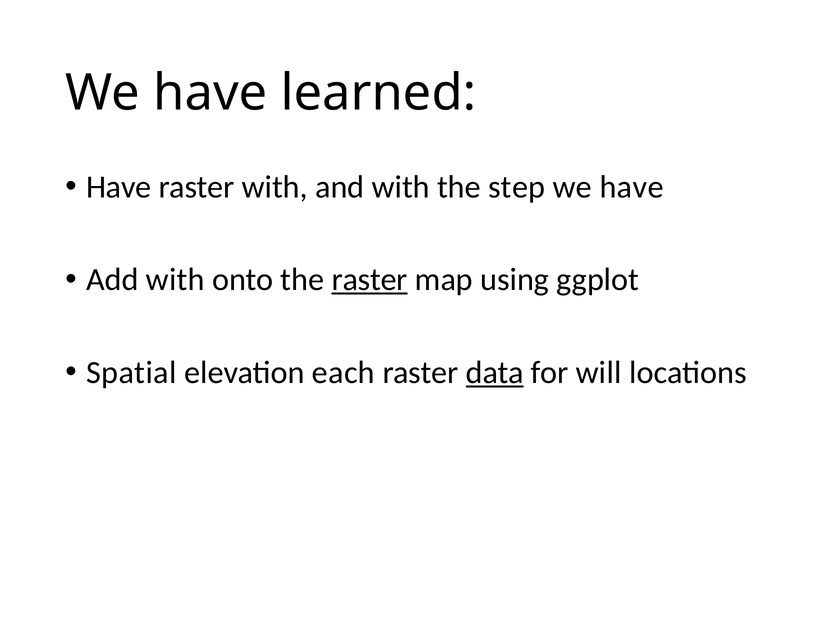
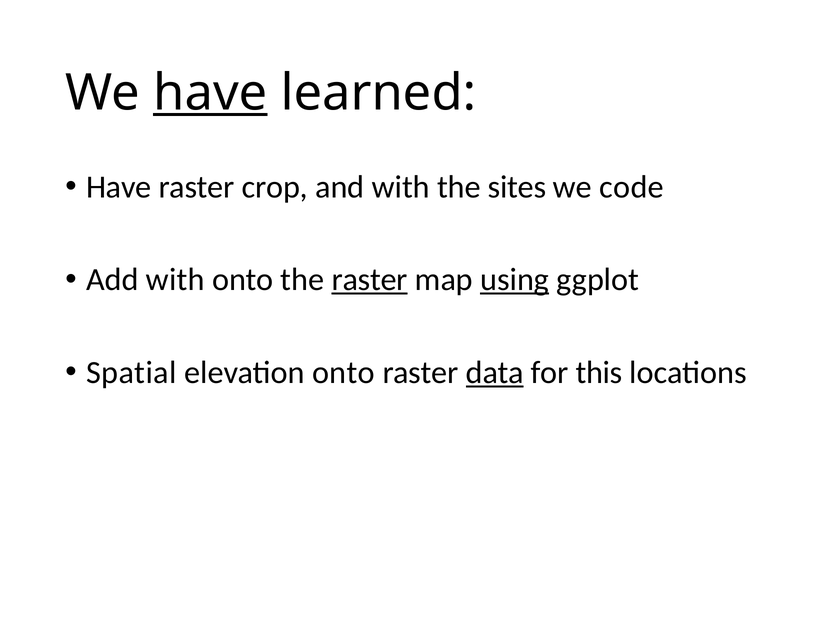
have at (210, 93) underline: none -> present
raster with: with -> crop
step: step -> sites
have at (632, 187): have -> code
using underline: none -> present
elevation each: each -> onto
will: will -> this
